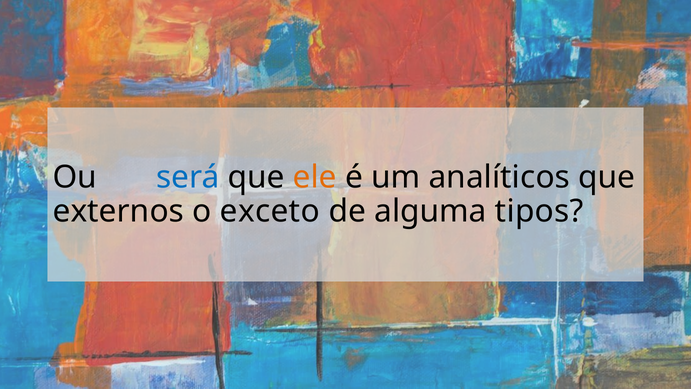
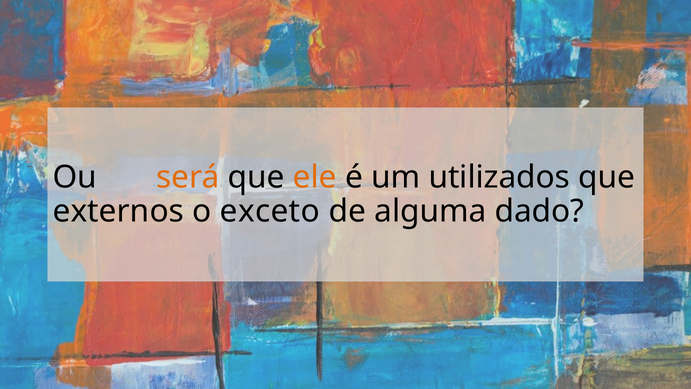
será colour: blue -> orange
analíticos: analíticos -> utilizados
tipos: tipos -> dado
